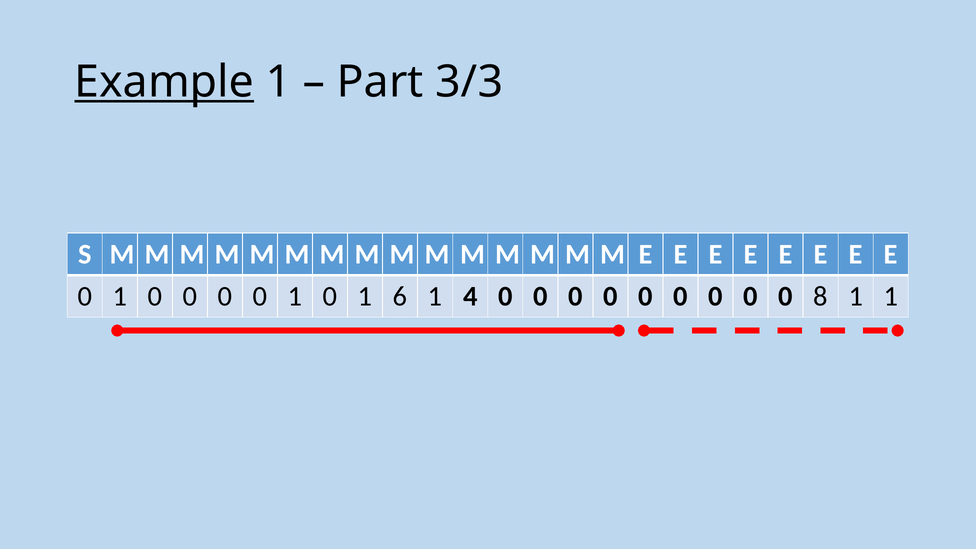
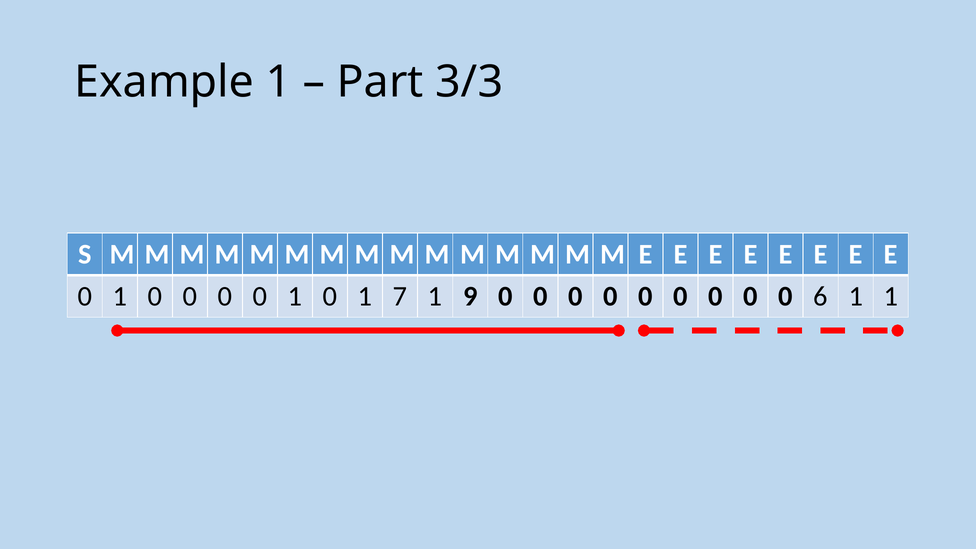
Example underline: present -> none
6: 6 -> 7
4: 4 -> 9
8: 8 -> 6
